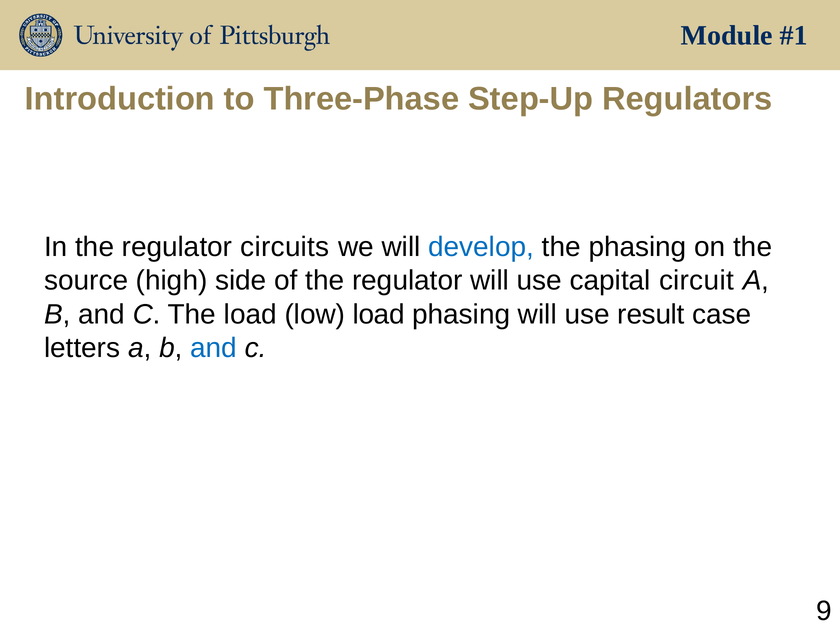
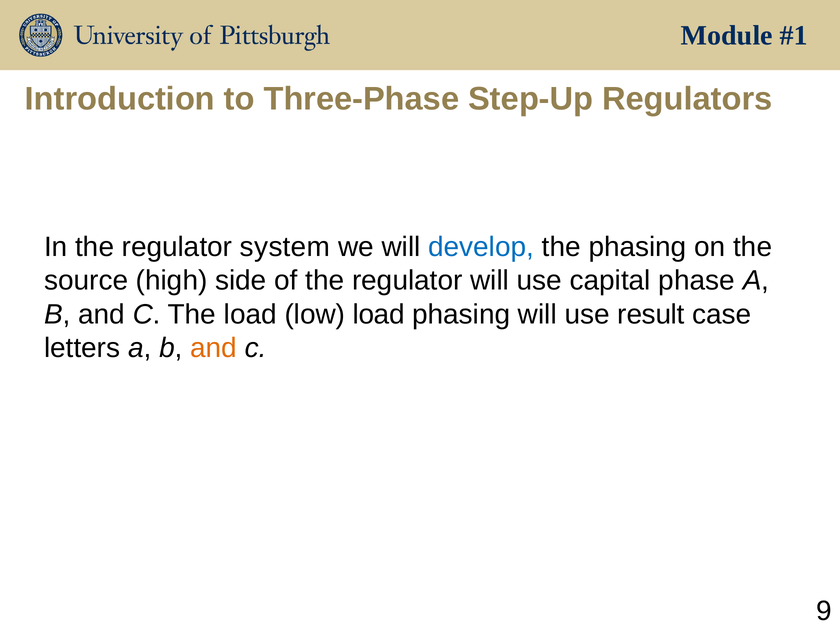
circuits: circuits -> system
circuit: circuit -> phase
and at (214, 348) colour: blue -> orange
